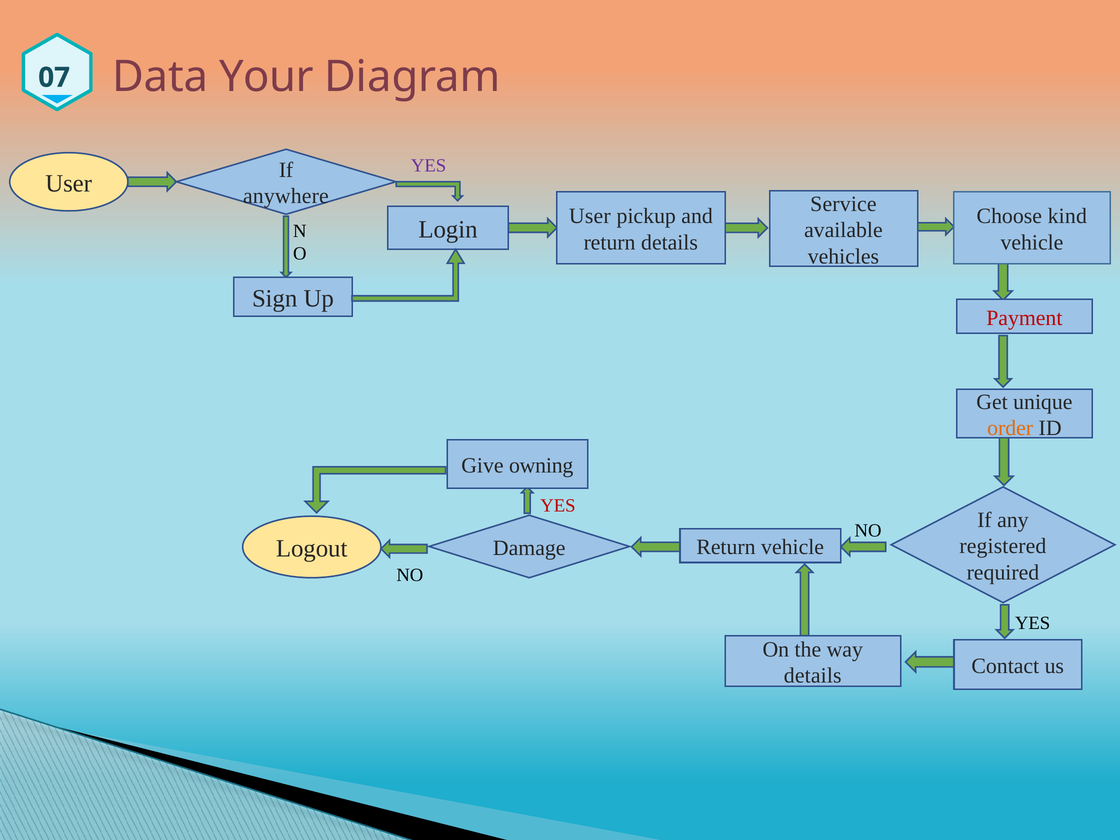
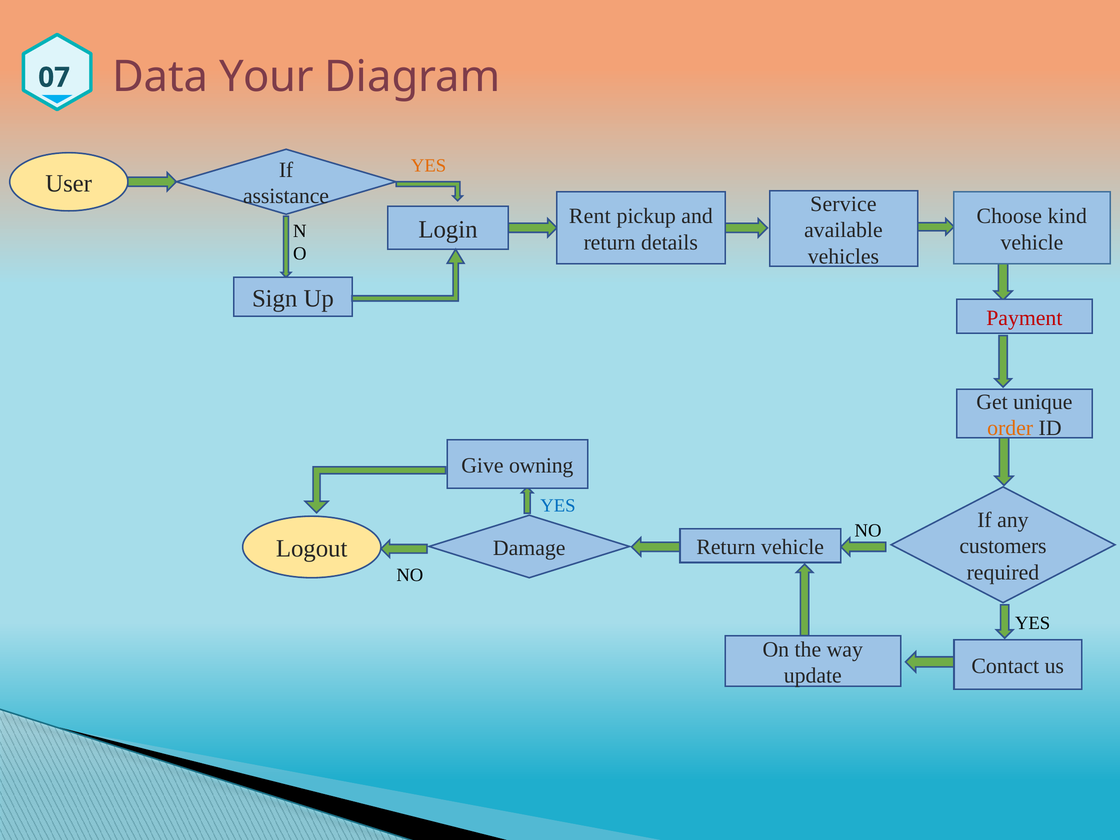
YES at (429, 166) colour: purple -> orange
anywhere: anywhere -> assistance
User at (590, 216): User -> Rent
YES at (558, 506) colour: red -> blue
registered: registered -> customers
details at (813, 676): details -> update
